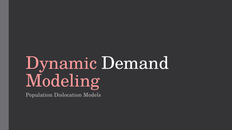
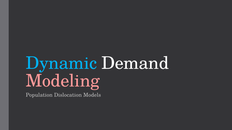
Dynamic colour: pink -> light blue
